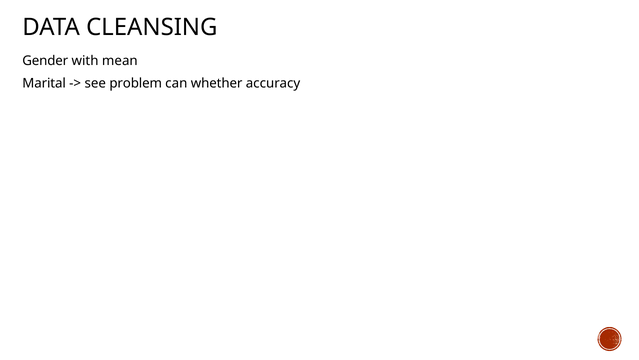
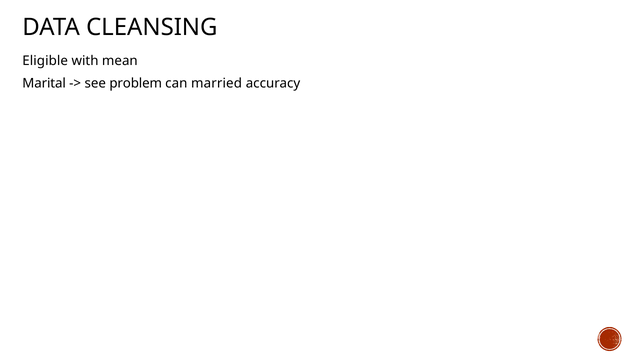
Gender: Gender -> Eligible
whether: whether -> married
